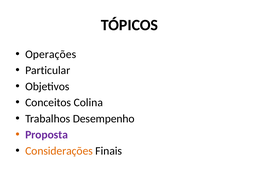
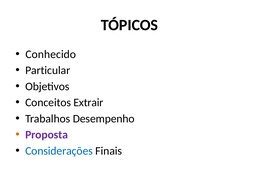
Operações: Operações -> Conhecido
Colina: Colina -> Extrair
Considerações colour: orange -> blue
